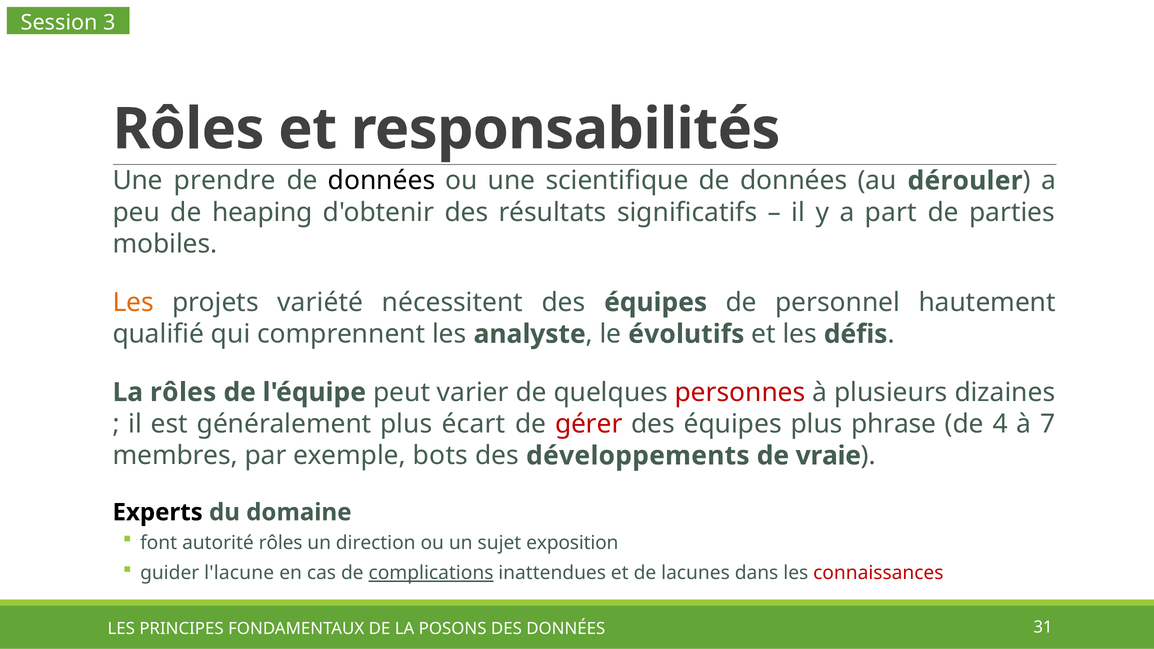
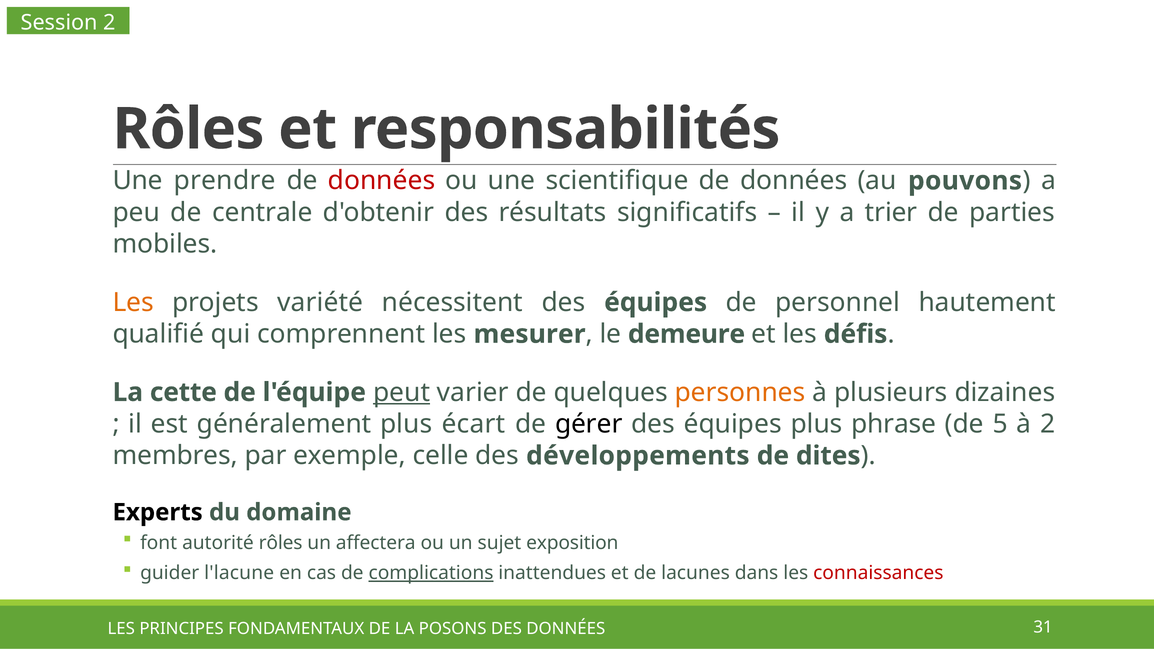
Session 3: 3 -> 2
données at (382, 181) colour: black -> red
dérouler: dérouler -> pouvons
heaping: heaping -> centrale
part: part -> trier
analyste: analyste -> mesurer
évolutifs: évolutifs -> demeure
La rôles: rôles -> cette
peut underline: none -> present
personnes colour: red -> orange
gérer colour: red -> black
4: 4 -> 5
à 7: 7 -> 2
bots: bots -> celle
vraie: vraie -> dites
direction: direction -> affectera
